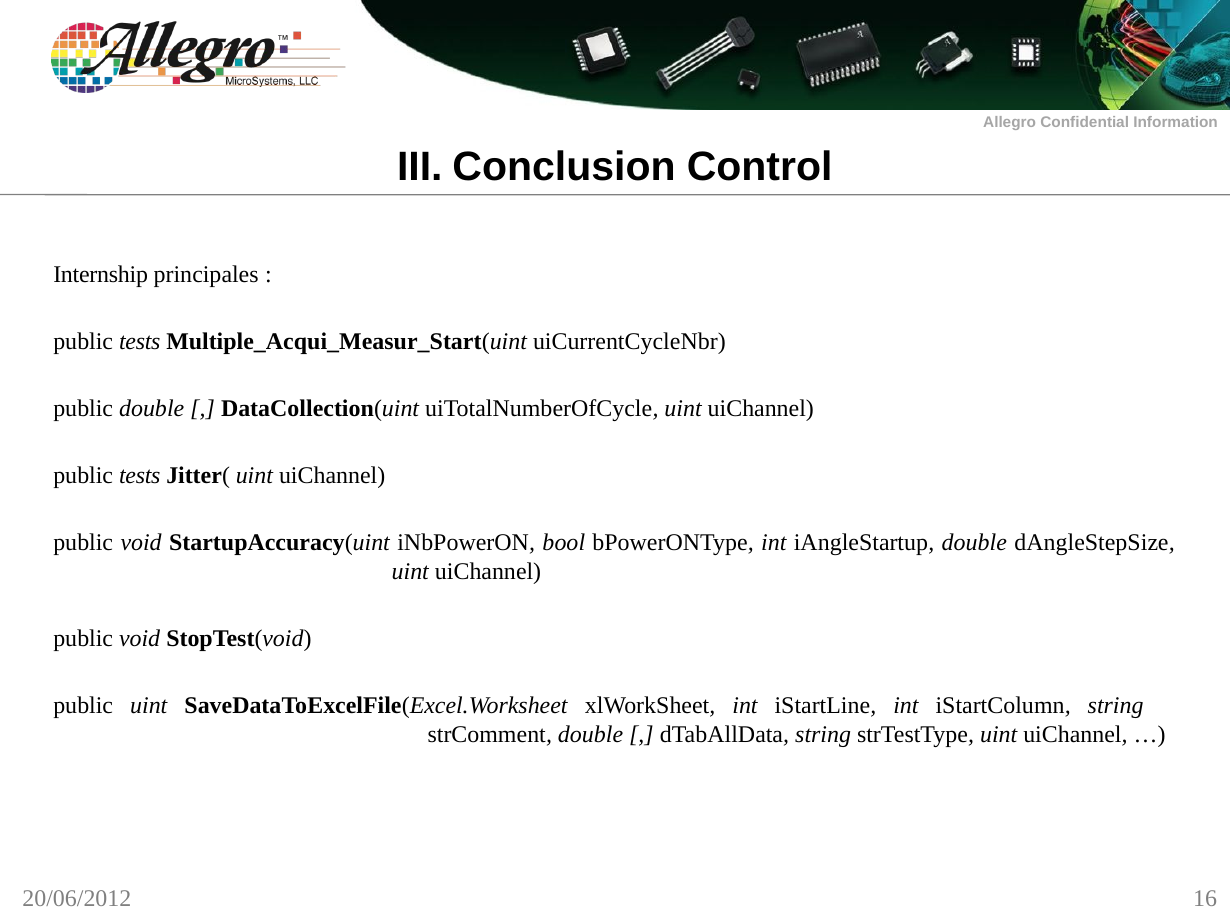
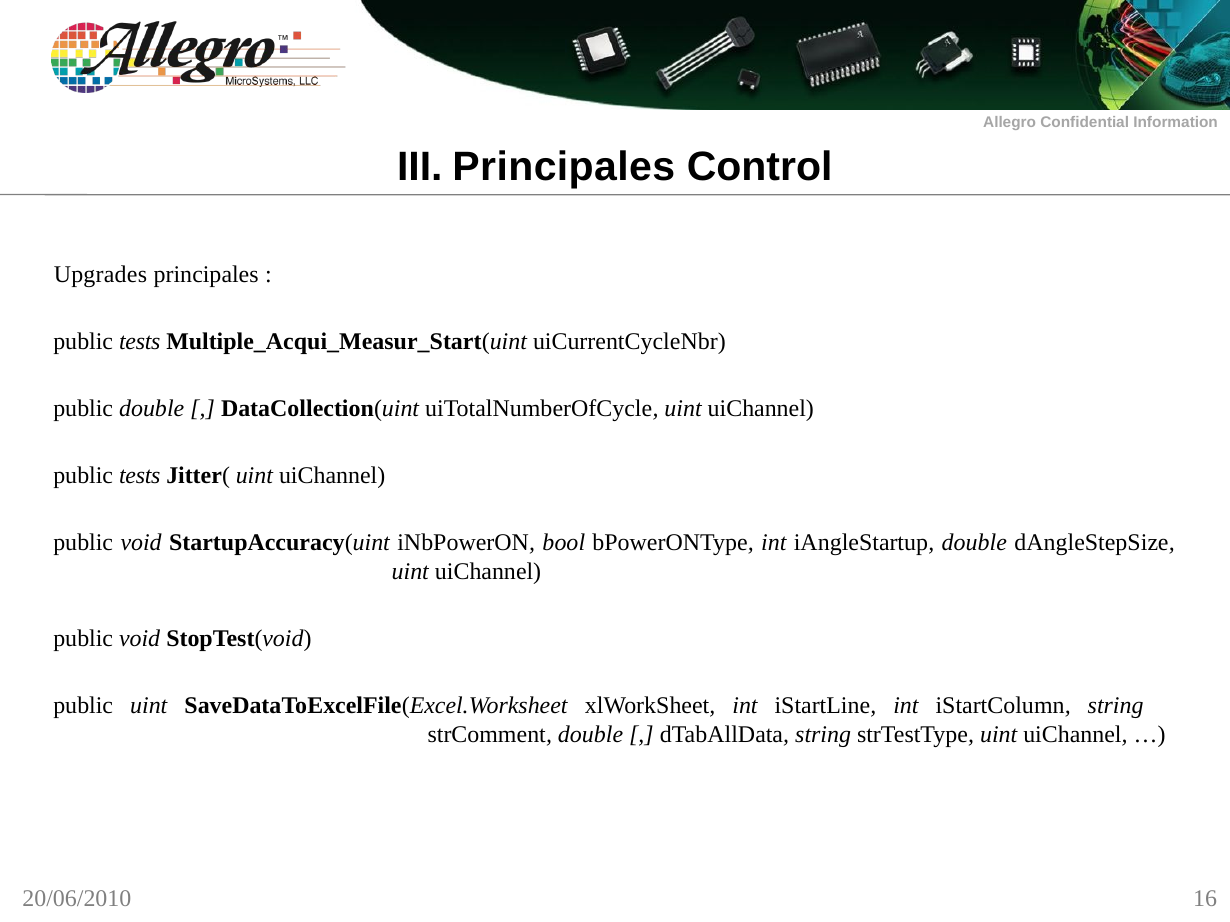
III Conclusion: Conclusion -> Principales
Internship: Internship -> Upgrades
20/06/2012: 20/06/2012 -> 20/06/2010
